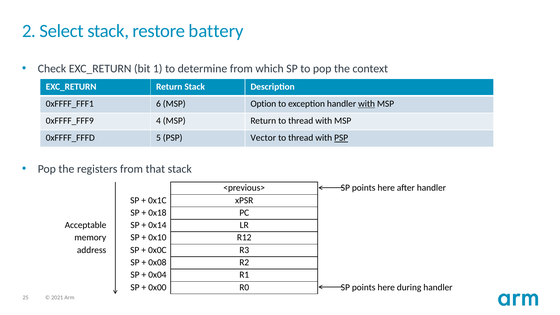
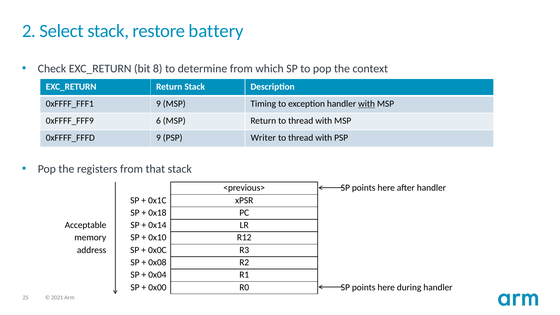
1: 1 -> 8
6 at (158, 104): 6 -> 9
Option: Option -> Timing
4: 4 -> 6
5 at (158, 138): 5 -> 9
Vector: Vector -> Writer
PSP at (341, 138) underline: present -> none
